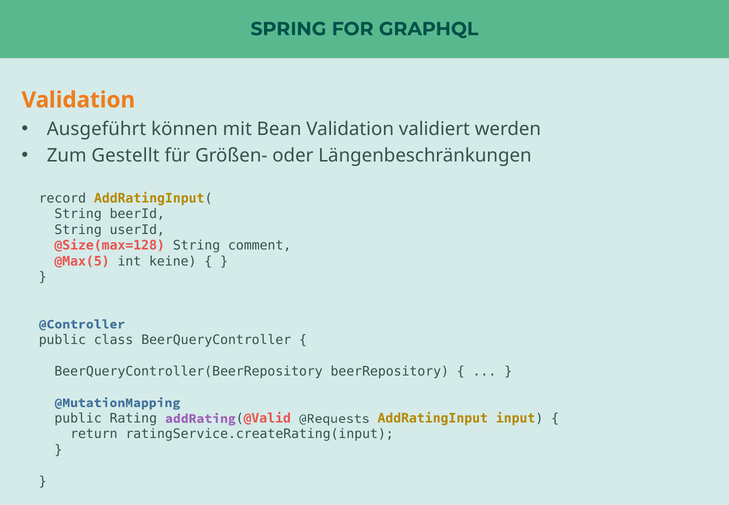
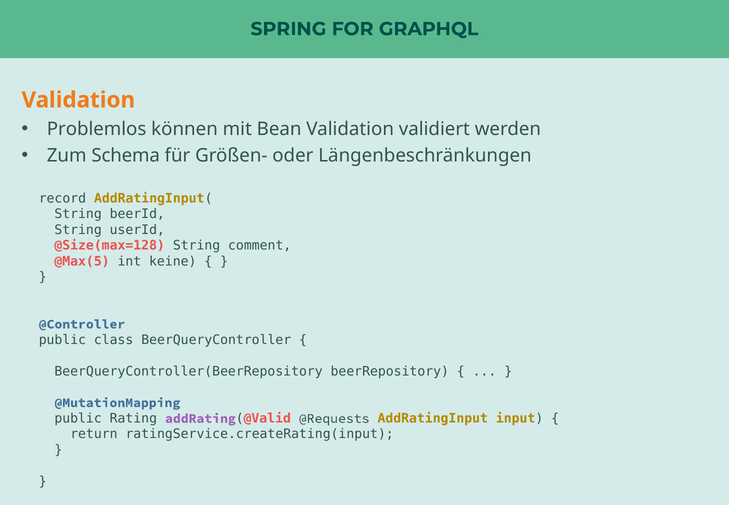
Ausgeführt: Ausgeführt -> Problemlos
Gestellt: Gestellt -> Schema
